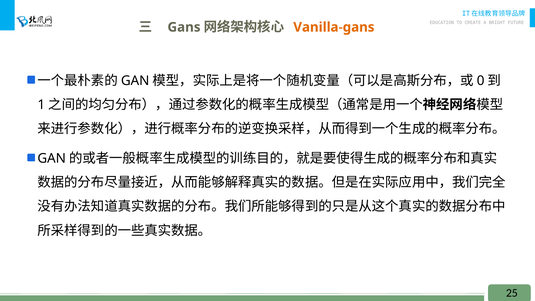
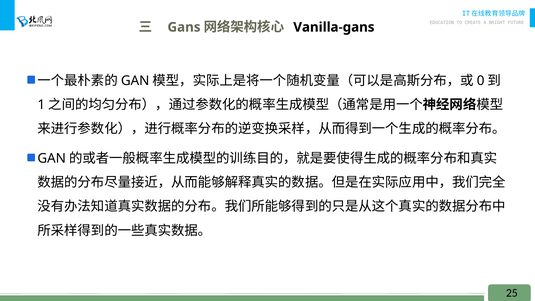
Vanilla-gans colour: orange -> black
